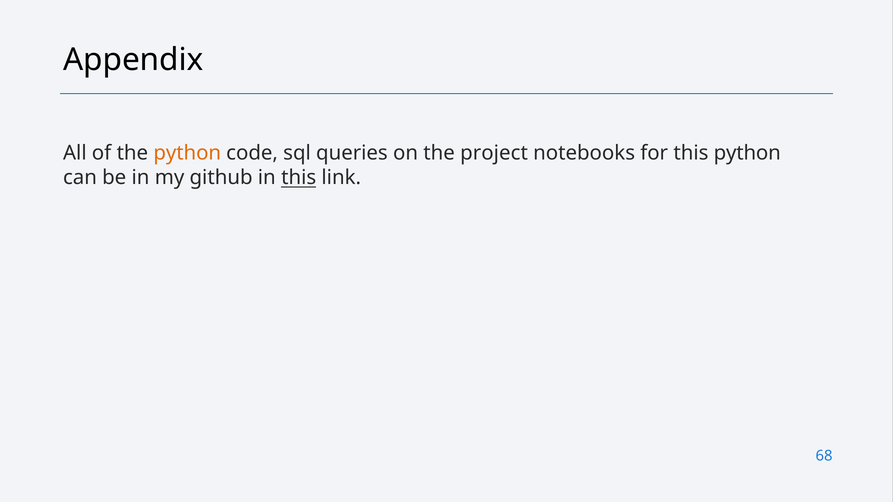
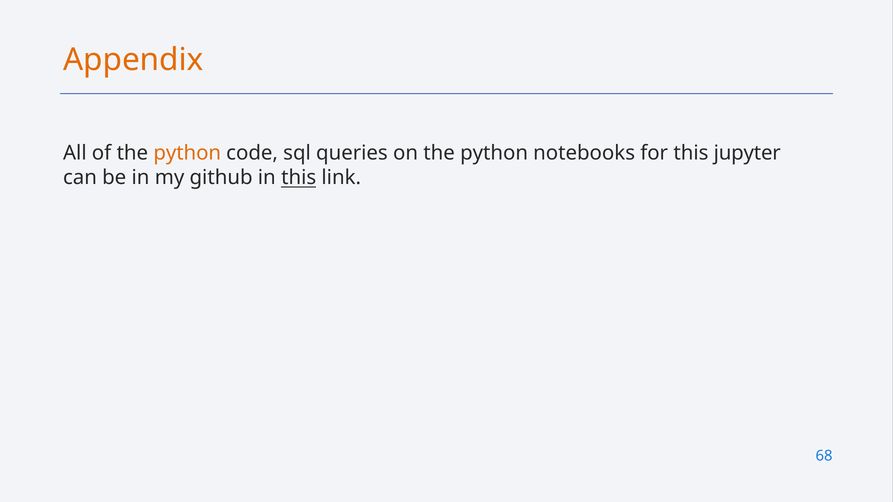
Appendix colour: black -> orange
on the project: project -> python
this python: python -> jupyter
